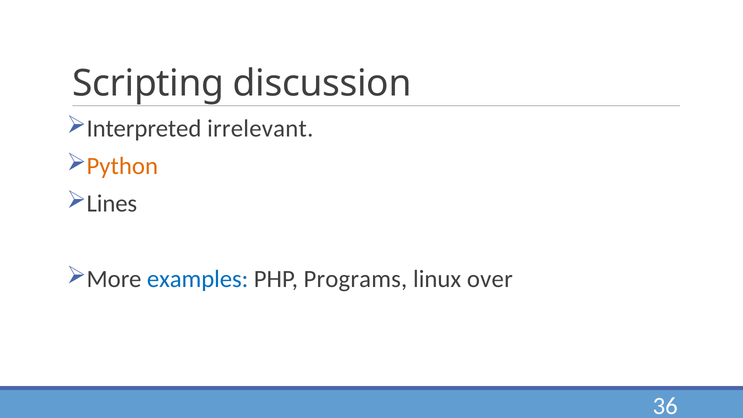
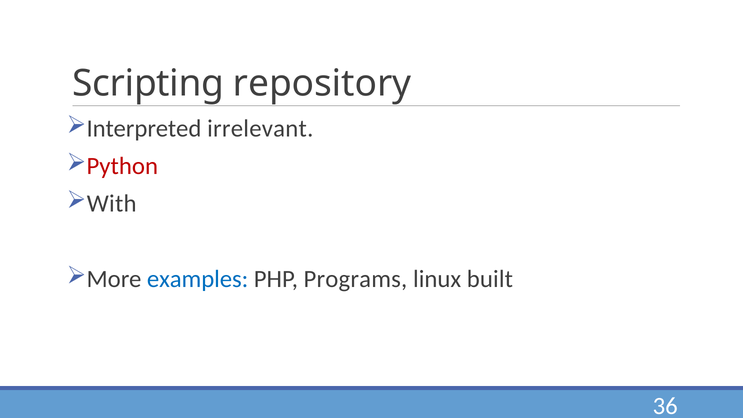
discussion: discussion -> repository
Python colour: orange -> red
Lines: Lines -> With
over: over -> built
